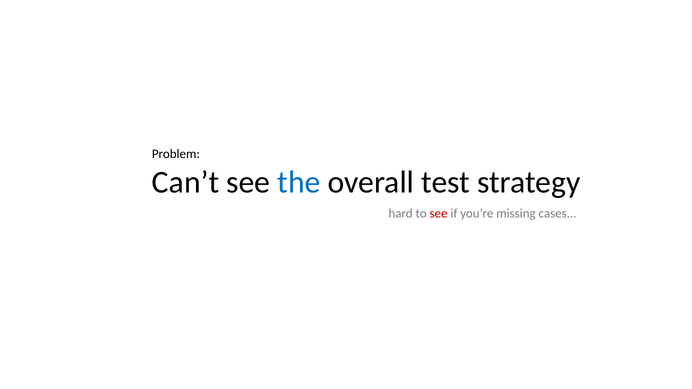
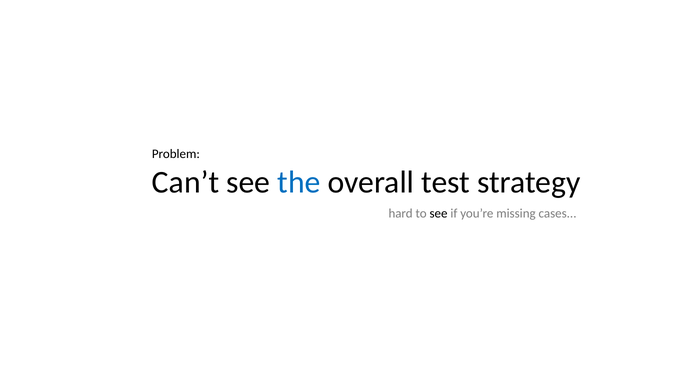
see at (439, 214) colour: red -> black
